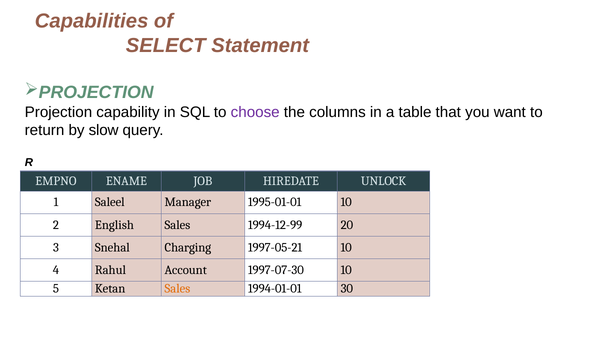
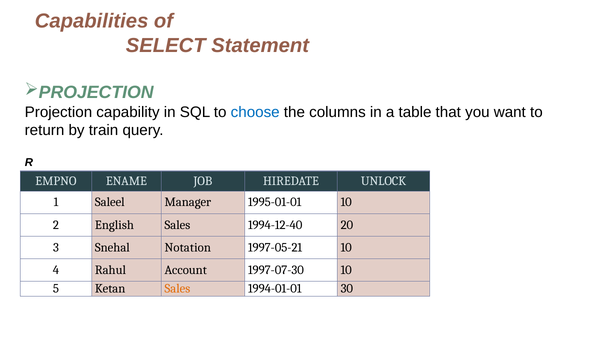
choose colour: purple -> blue
slow: slow -> train
1994-12-99: 1994-12-99 -> 1994-12-40
Charging: Charging -> Notation
